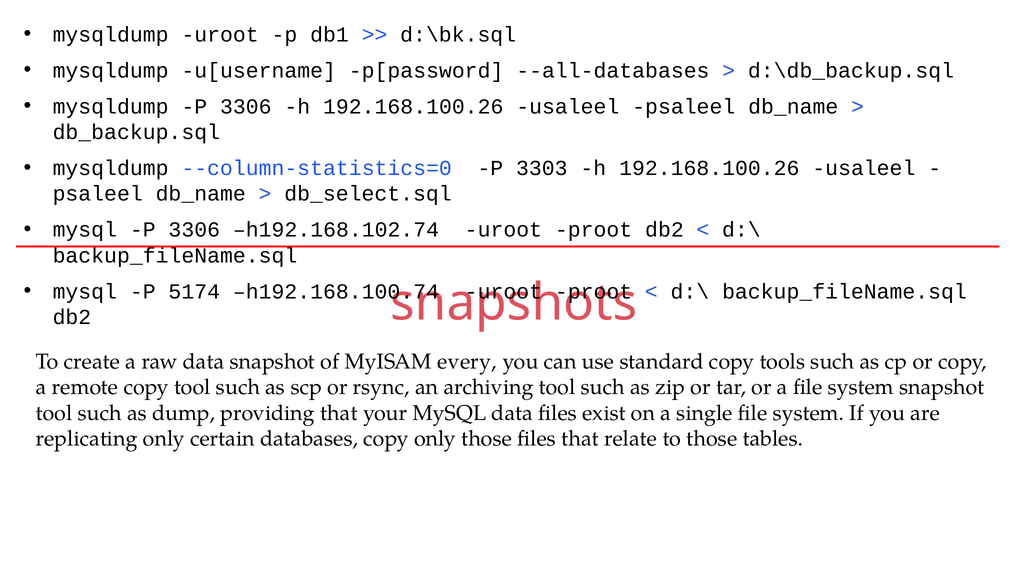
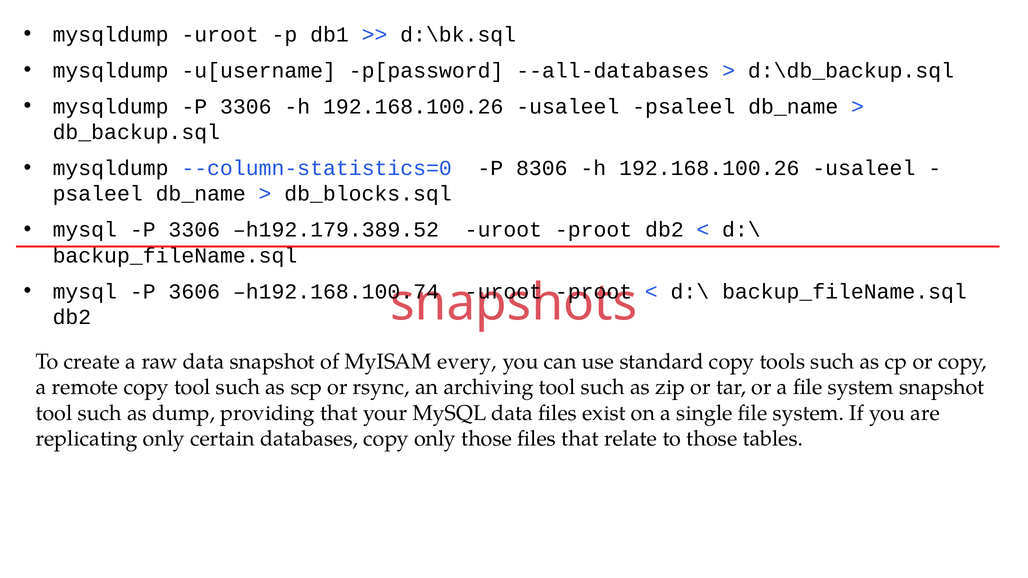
3303: 3303 -> 8306
db_select.sql: db_select.sql -> db_blocks.sql
h192.168.102.74: h192.168.102.74 -> h192.179.389.52
5174: 5174 -> 3606
